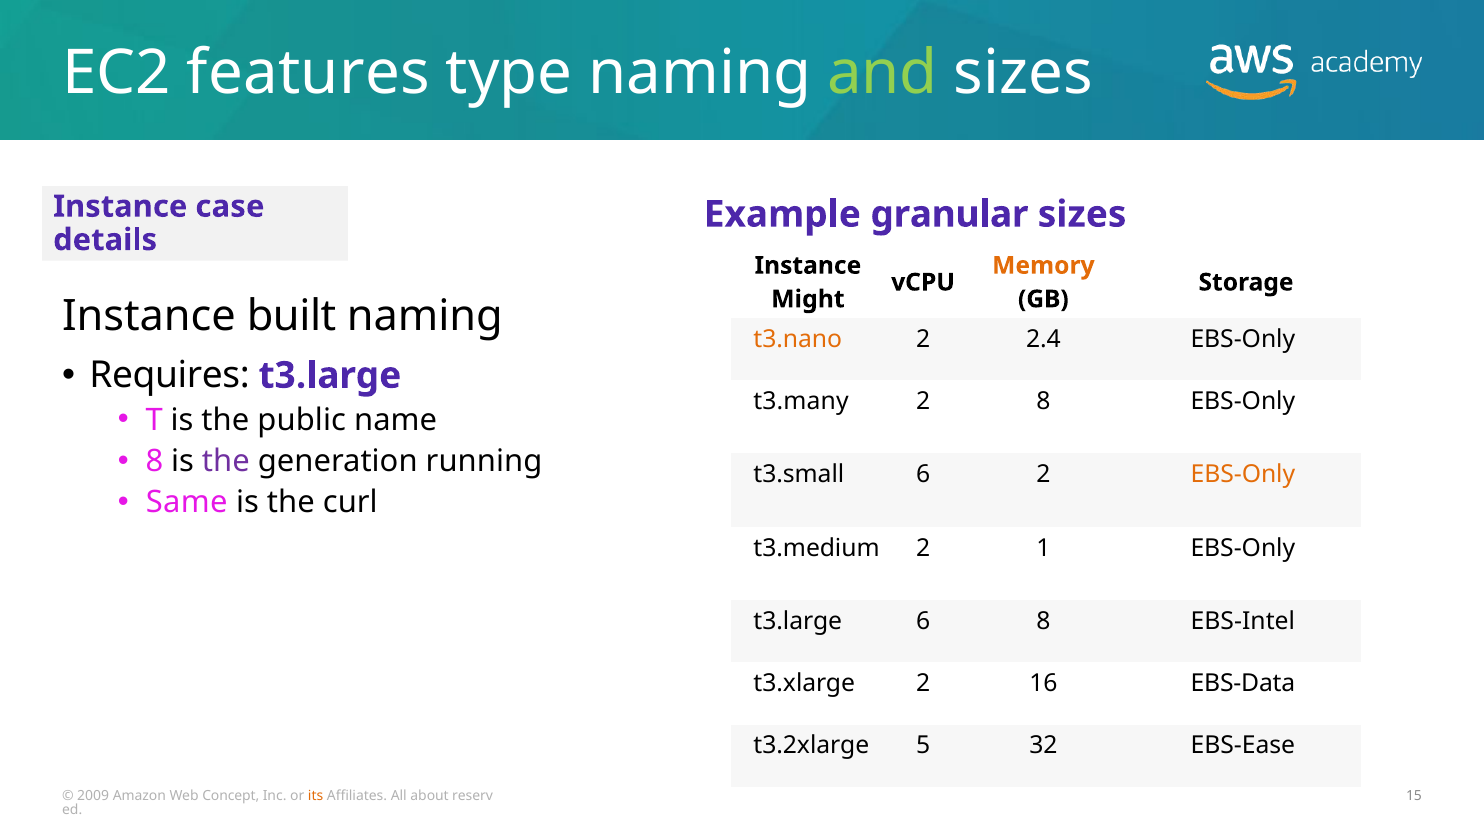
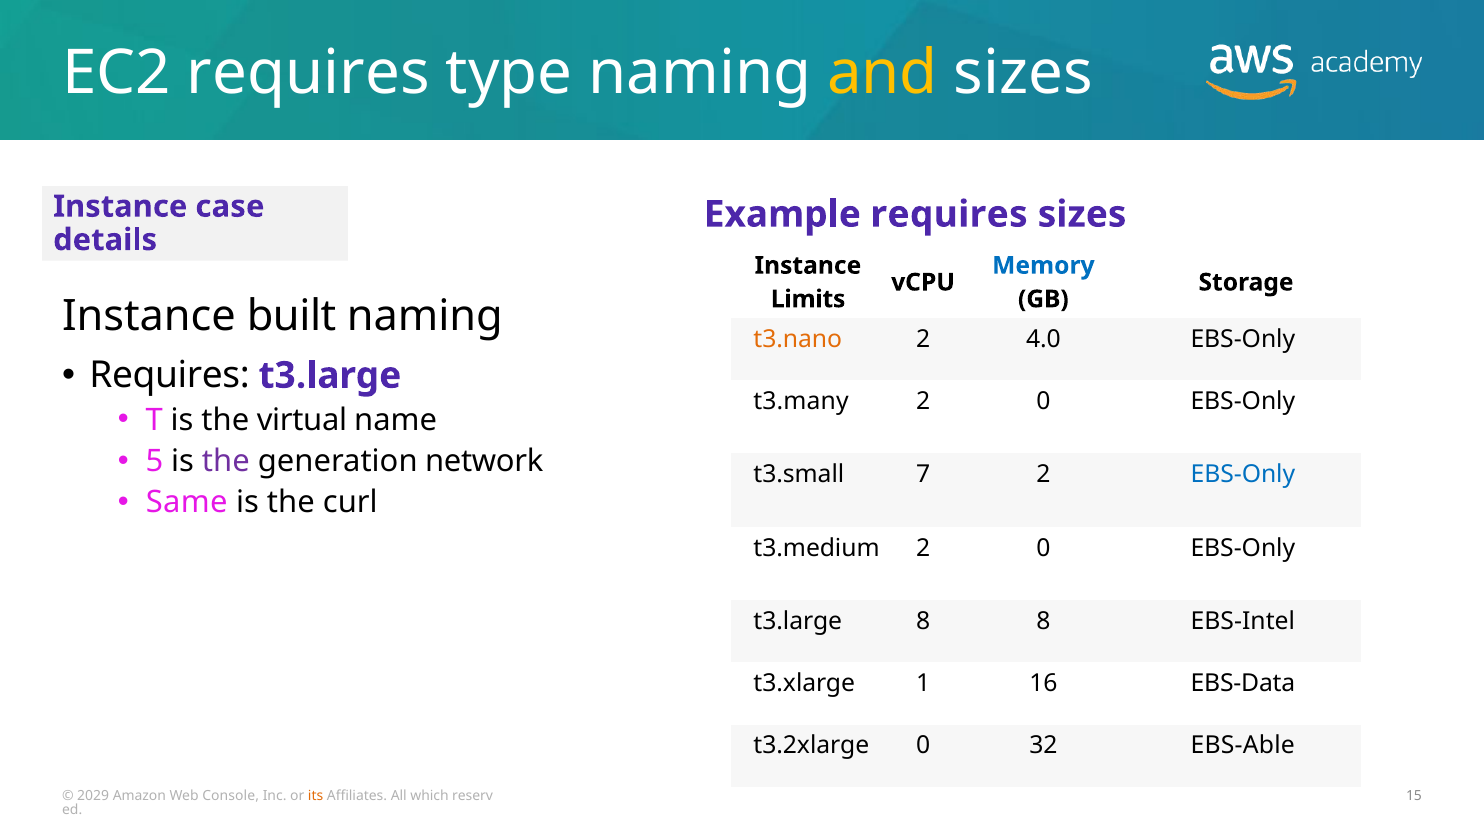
EC2 features: features -> requires
and colour: light green -> yellow
Example granular: granular -> requires
Memory colour: orange -> blue
Might: Might -> Limits
2.4: 2.4 -> 4.0
8 at (1043, 401): 8 -> 0
public: public -> virtual
8 at (154, 461): 8 -> 5
running: running -> network
t3.small 6: 6 -> 7
EBS-Only at (1243, 474) colour: orange -> blue
t3.medium 2 1: 1 -> 0
t3.large 6: 6 -> 8
t3.xlarge 2: 2 -> 1
t3.2xlarge 5: 5 -> 0
EBS-Ease: EBS-Ease -> EBS-Able
2009: 2009 -> 2029
Concept: Concept -> Console
about: about -> which
